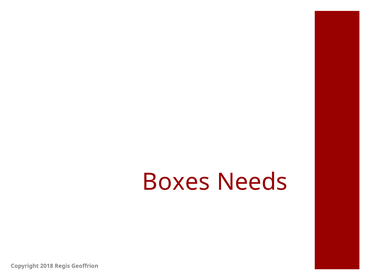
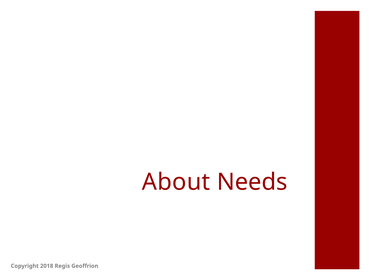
Boxes: Boxes -> About
